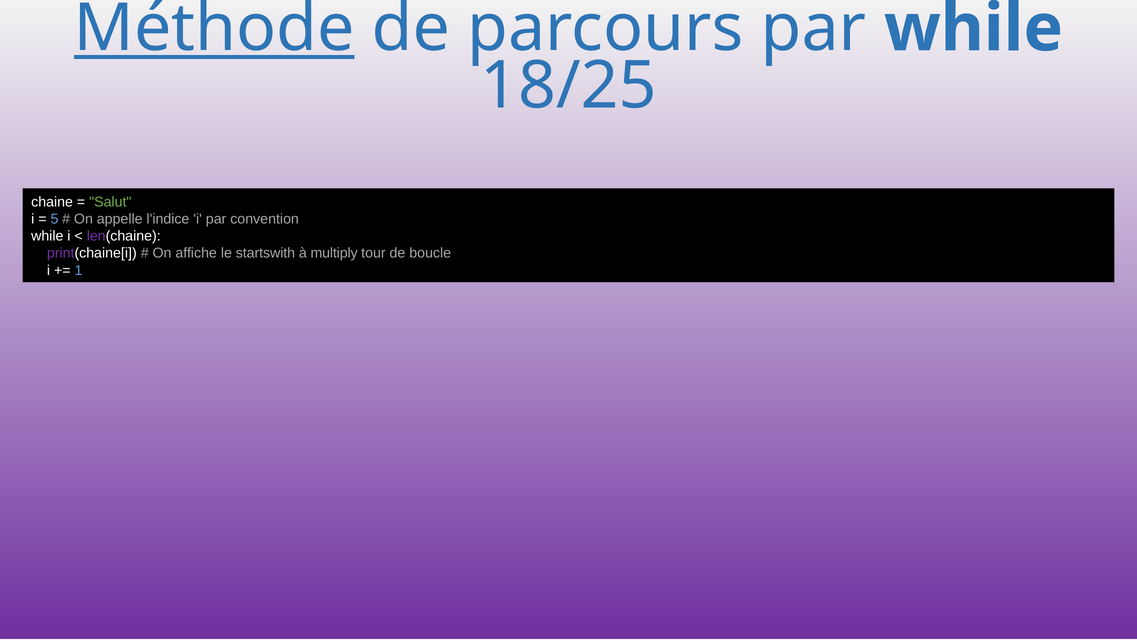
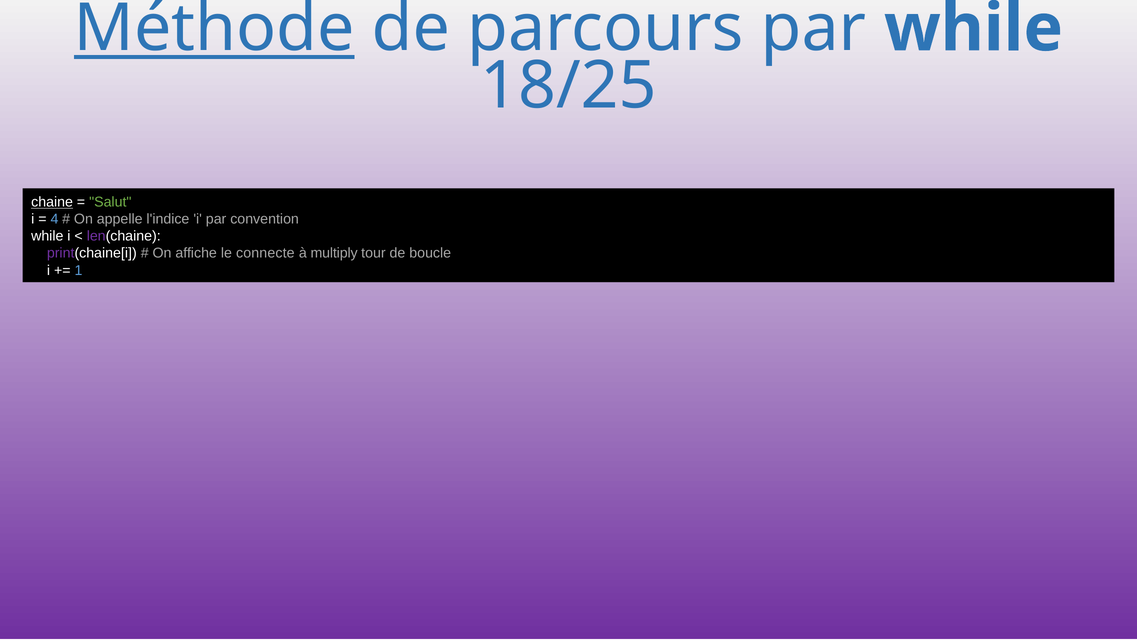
chaine underline: none -> present
5: 5 -> 4
startswith: startswith -> connecte
